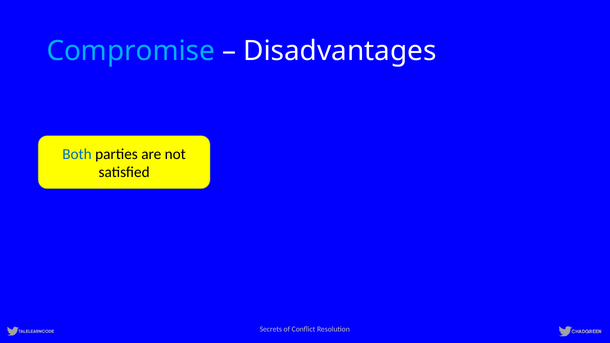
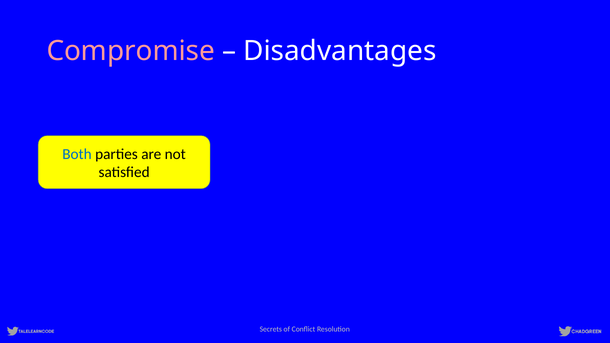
Compromise colour: light blue -> pink
